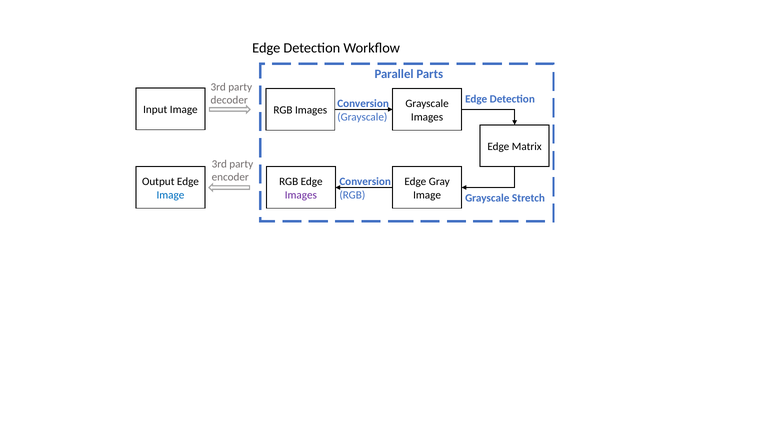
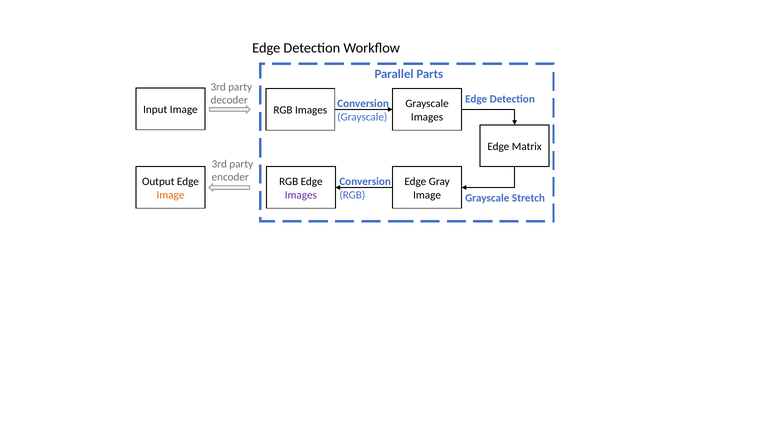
Image at (170, 195) colour: blue -> orange
